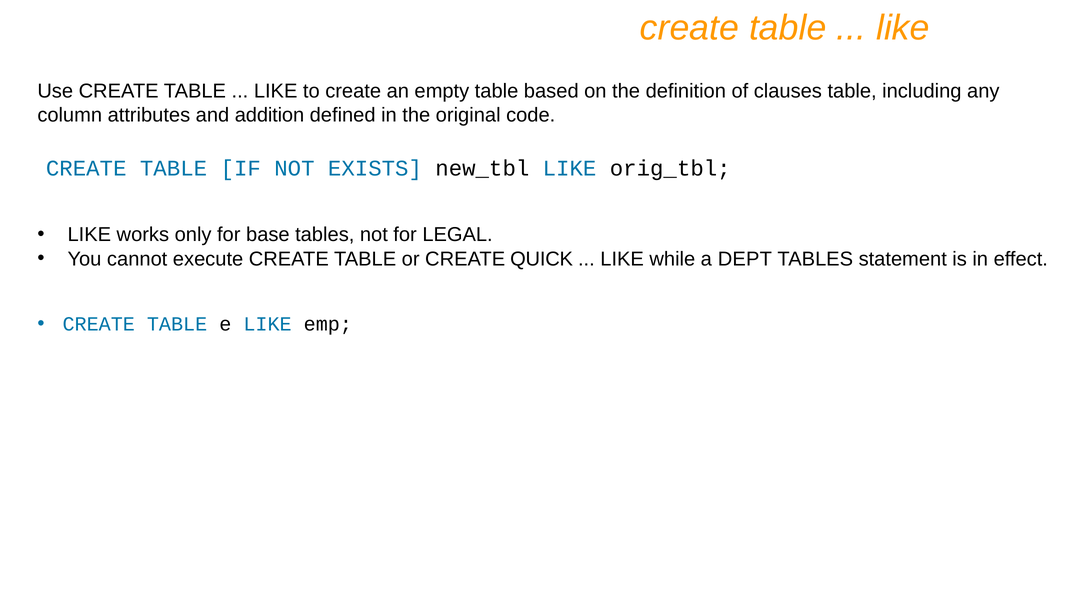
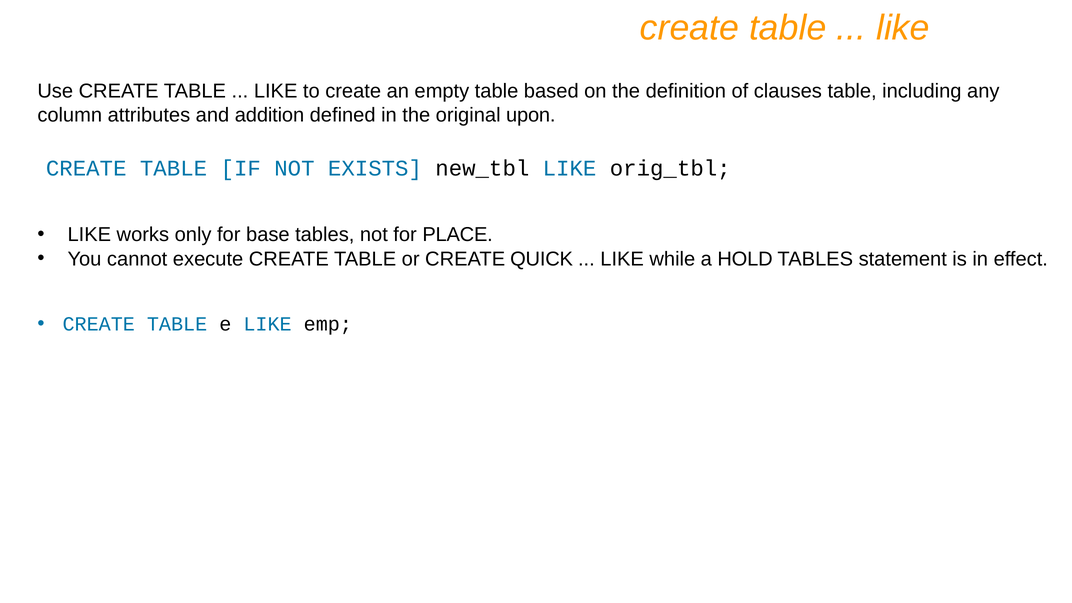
code: code -> upon
LEGAL: LEGAL -> PLACE
DEPT: DEPT -> HOLD
